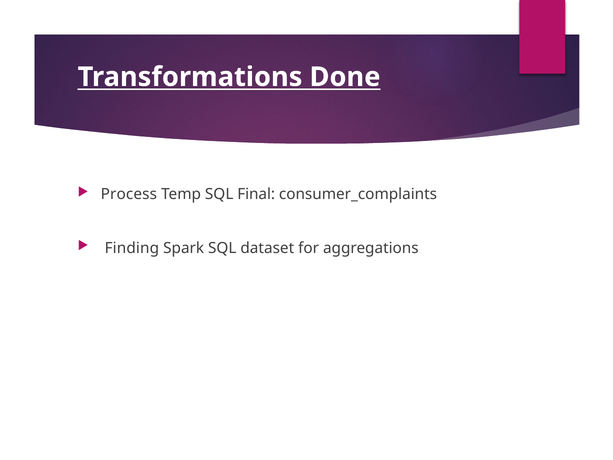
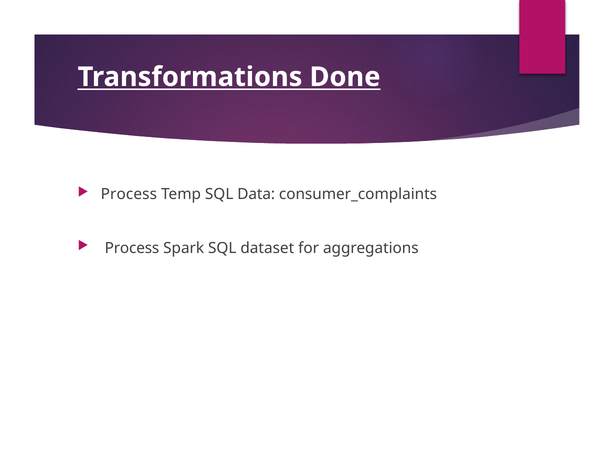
Final: Final -> Data
Finding at (132, 248): Finding -> Process
